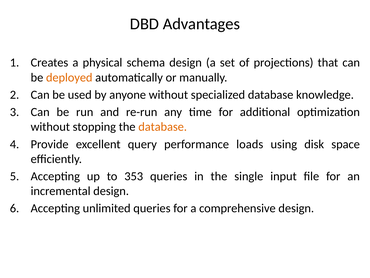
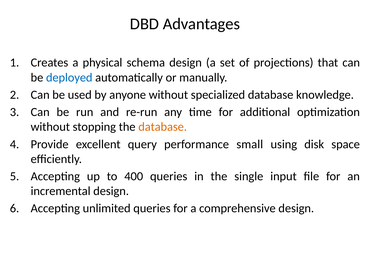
deployed colour: orange -> blue
loads: loads -> small
353: 353 -> 400
